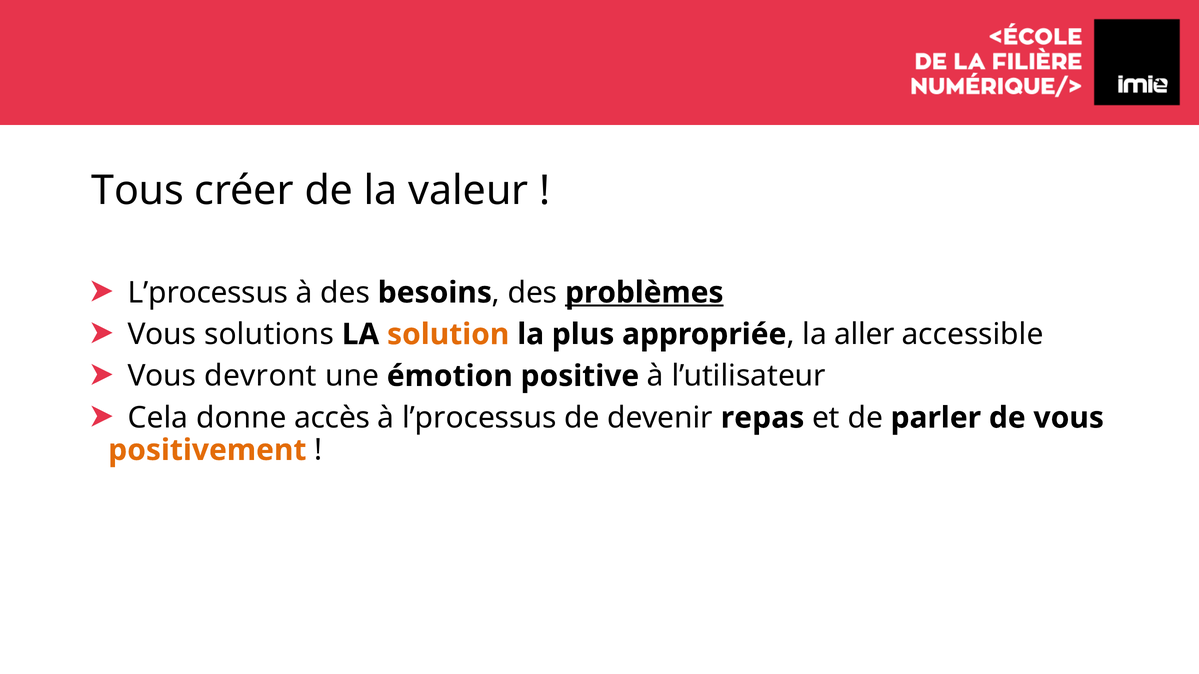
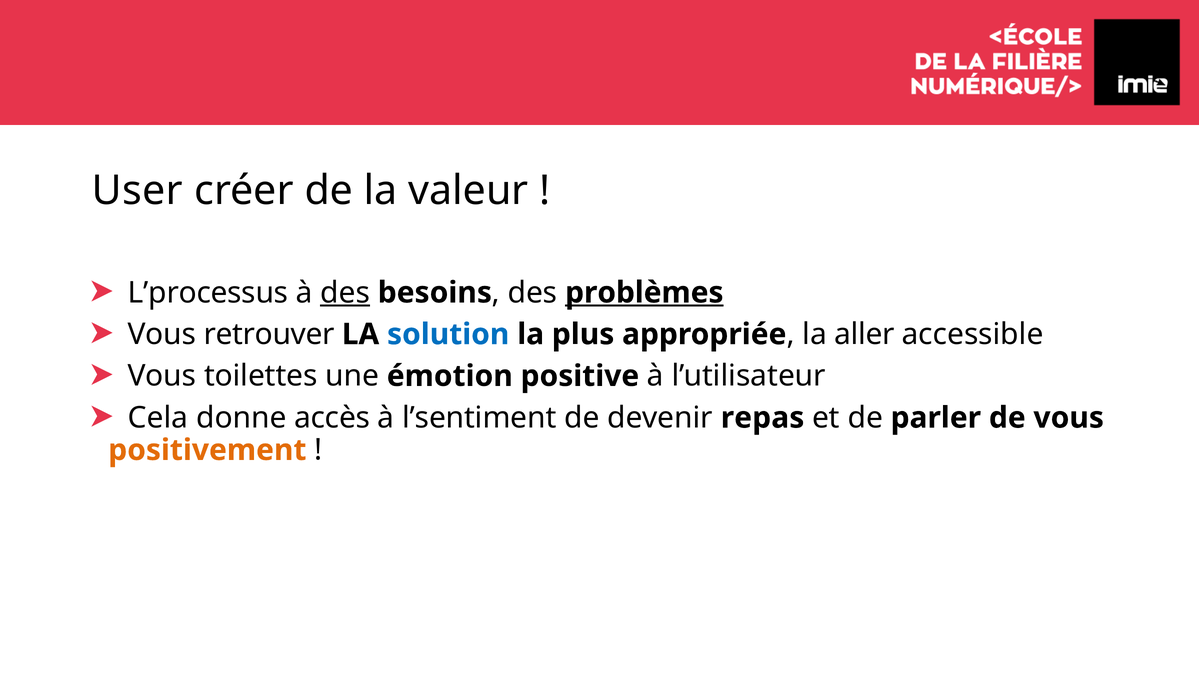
Tous: Tous -> User
des at (345, 293) underline: none -> present
solutions: solutions -> retrouver
solution colour: orange -> blue
devront: devront -> toilettes
à l’processus: l’processus -> l’sentiment
